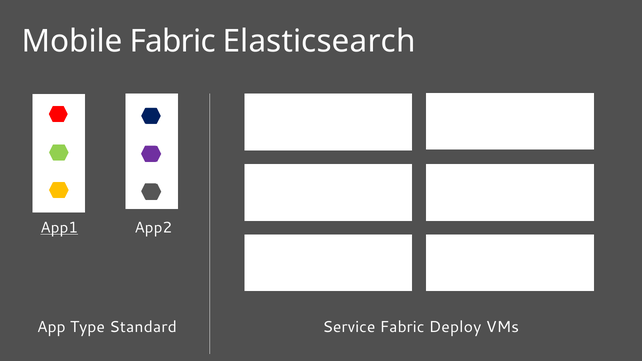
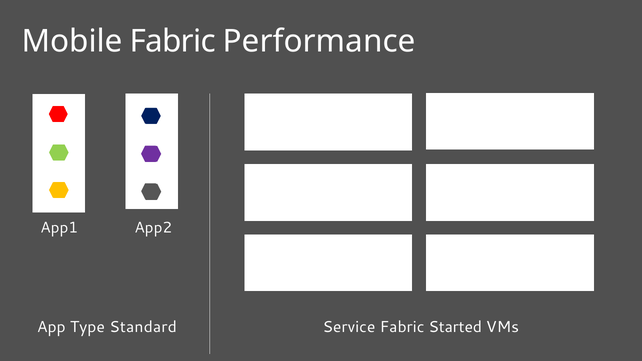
Elasticsearch: Elasticsearch -> Performance
App1 underline: present -> none
Deploy: Deploy -> Started
